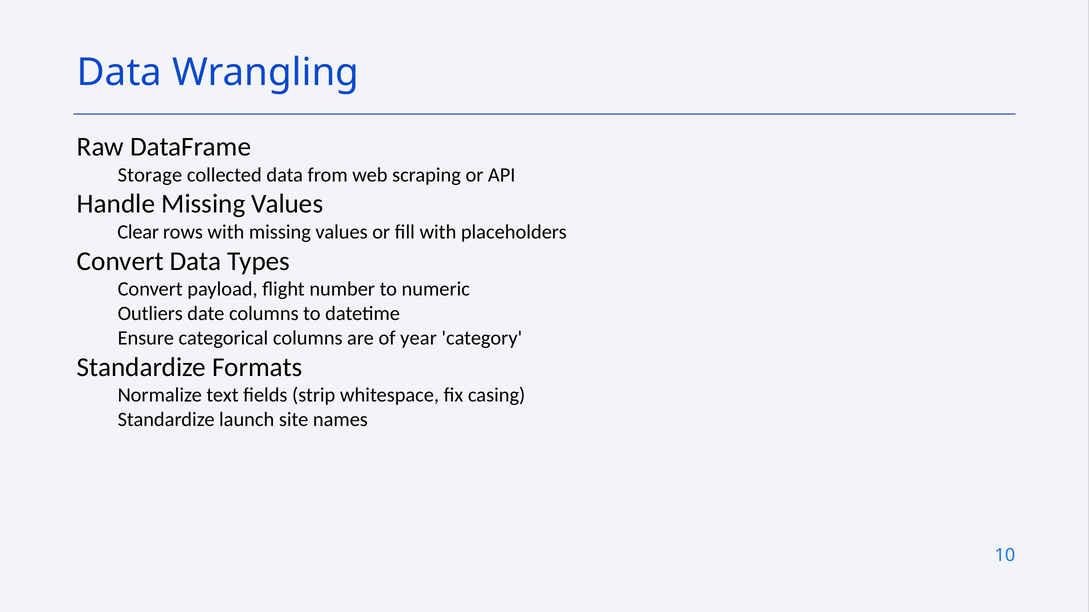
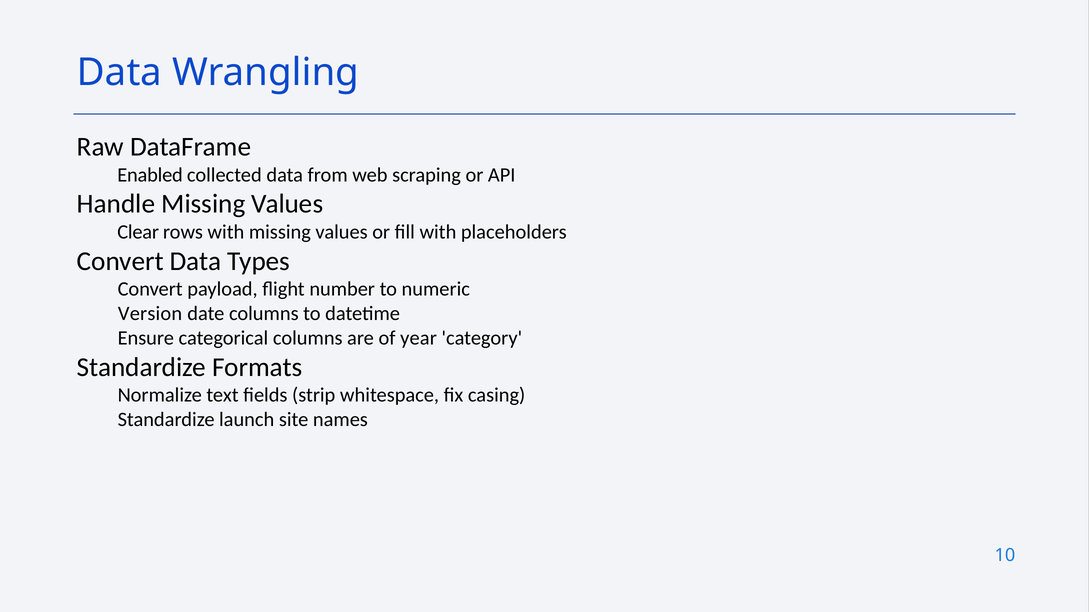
Storage: Storage -> Enabled
Outliers: Outliers -> Version
